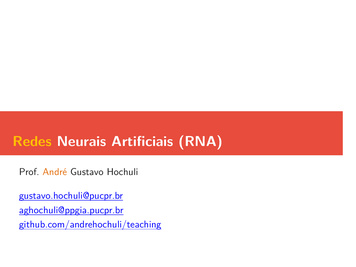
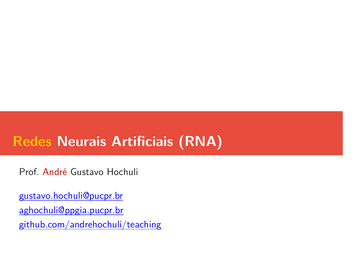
André colour: orange -> red
